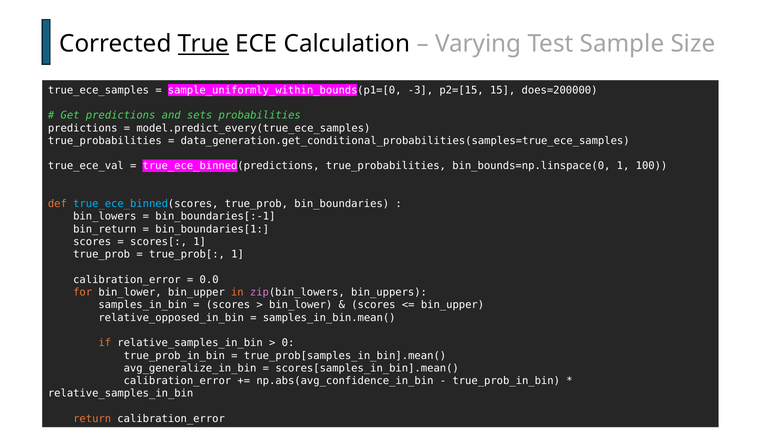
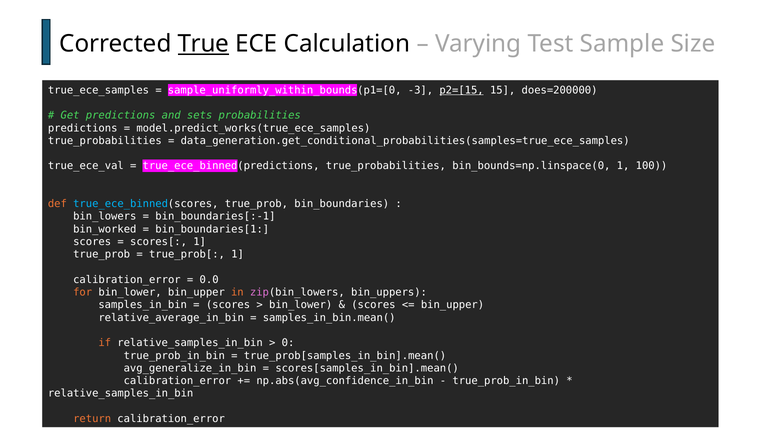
p2=[15 underline: none -> present
model.predict_every(true_ece_samples: model.predict_every(true_ece_samples -> model.predict_works(true_ece_samples
bin_return: bin_return -> bin_worked
relative_opposed_in_bin: relative_opposed_in_bin -> relative_average_in_bin
